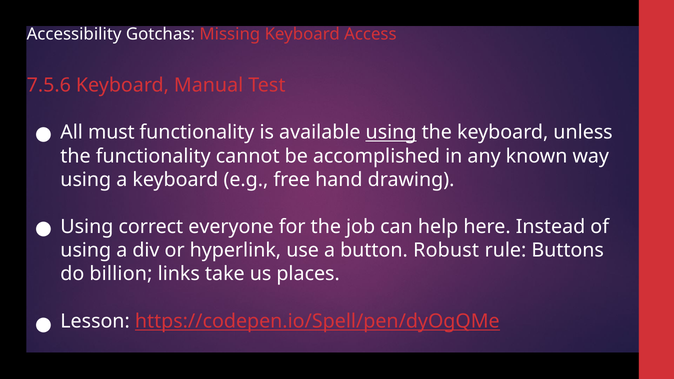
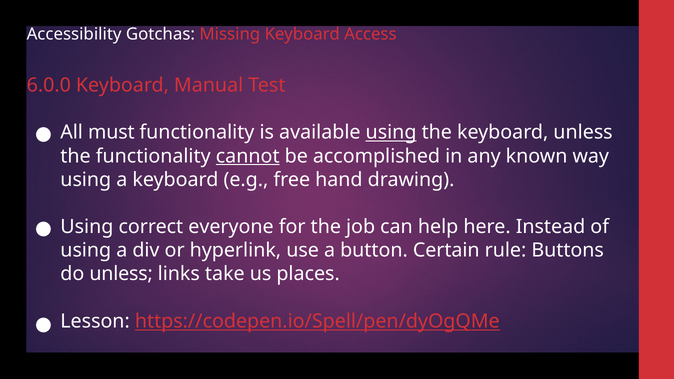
7.5.6: 7.5.6 -> 6.0.0
cannot underline: none -> present
Robust: Robust -> Certain
do billion: billion -> unless
